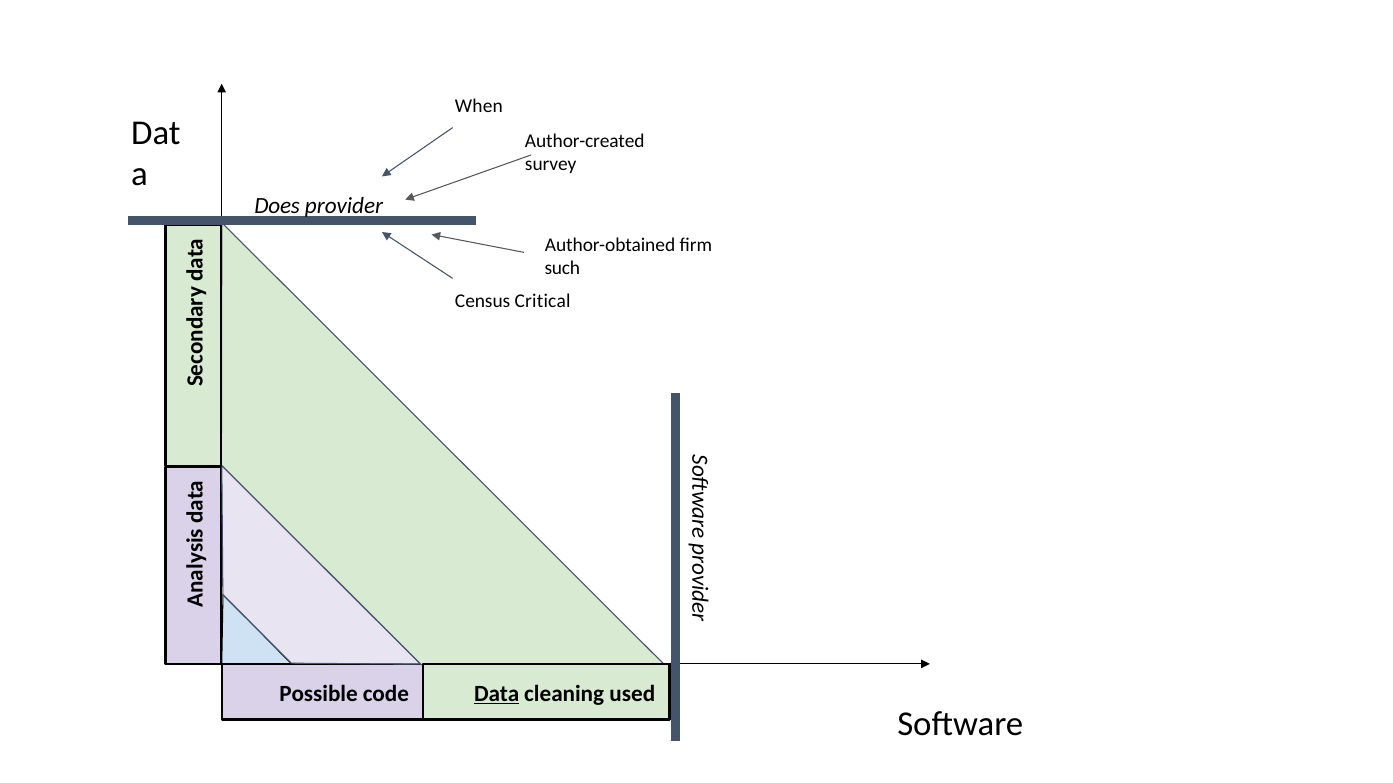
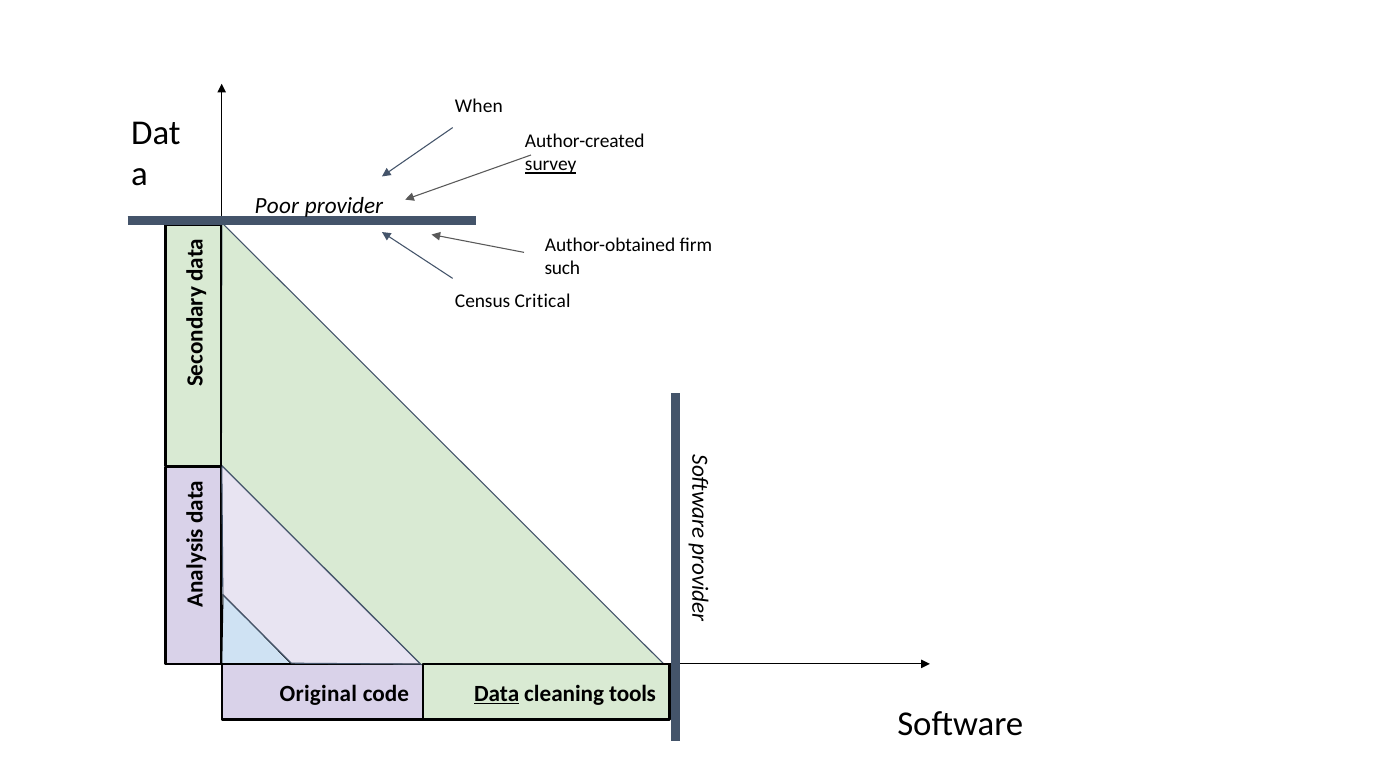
survey underline: none -> present
Does: Does -> Poor
Possible: Possible -> Original
used: used -> tools
